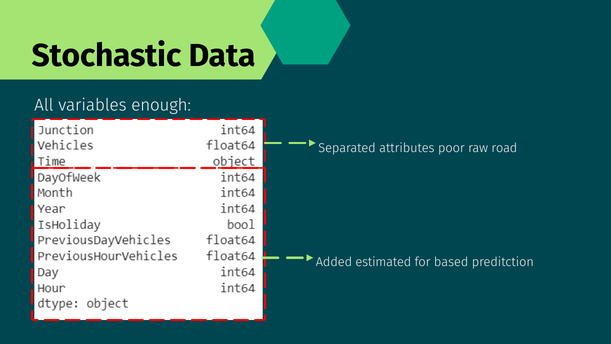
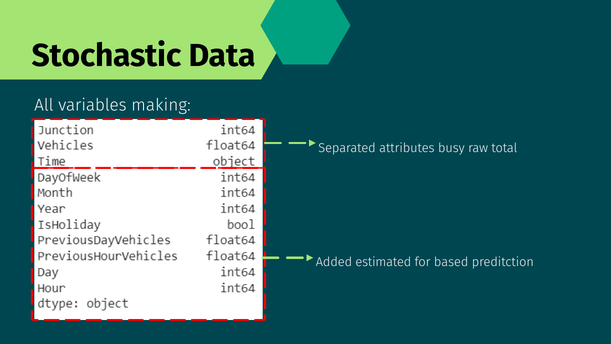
enough: enough -> making
poor: poor -> busy
road: road -> total
